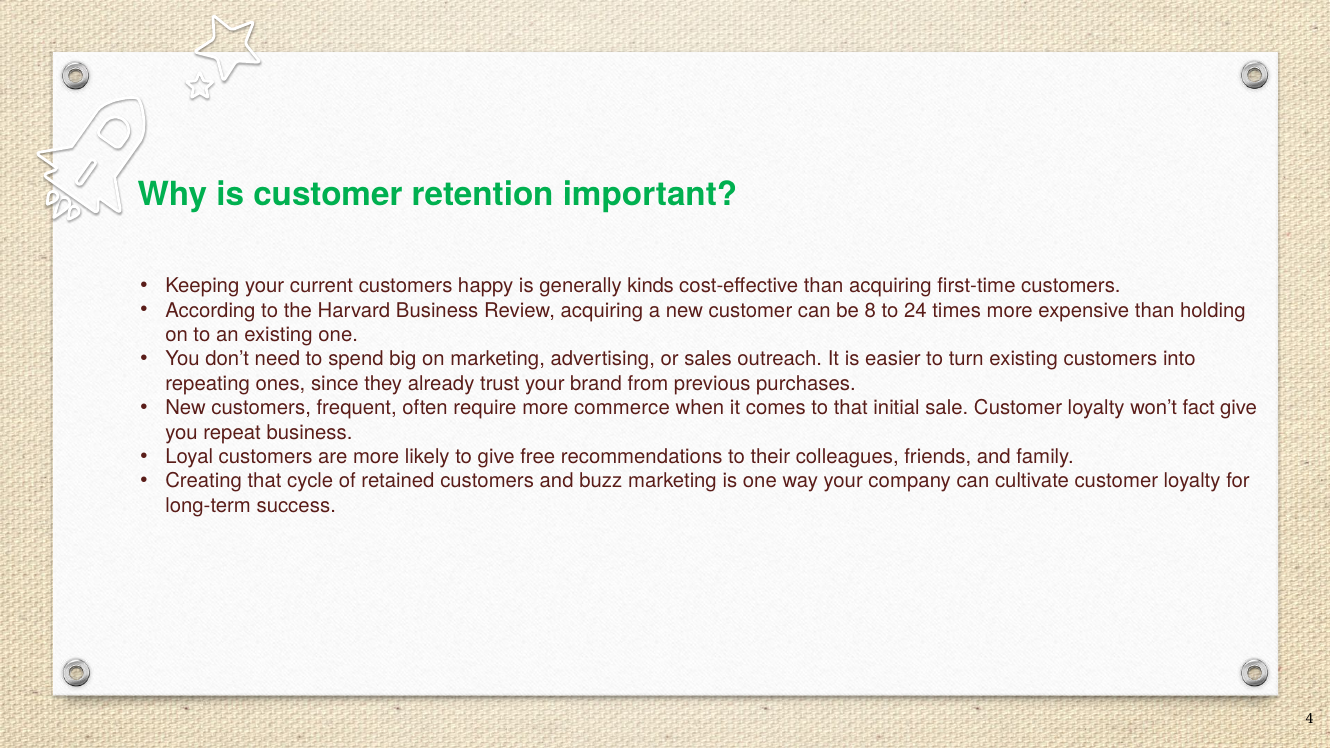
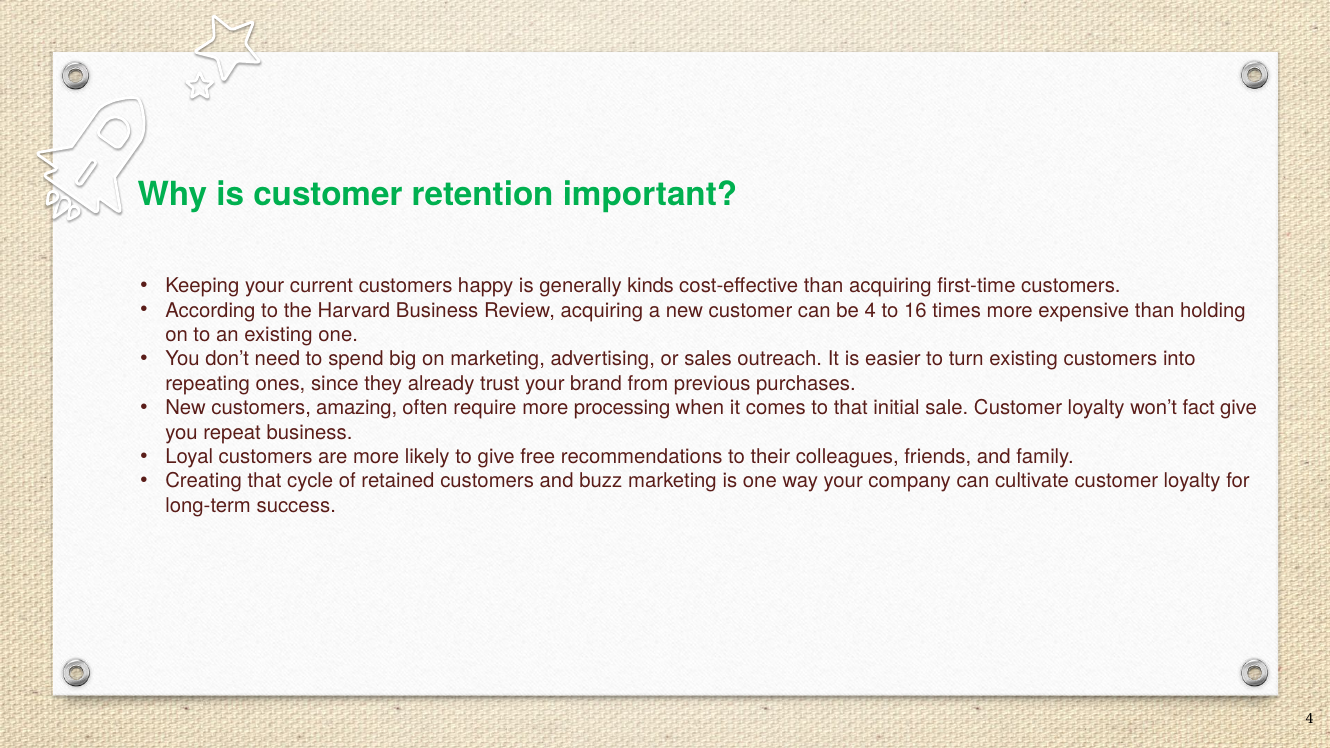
be 8: 8 -> 4
24: 24 -> 16
frequent: frequent -> amazing
commerce: commerce -> processing
